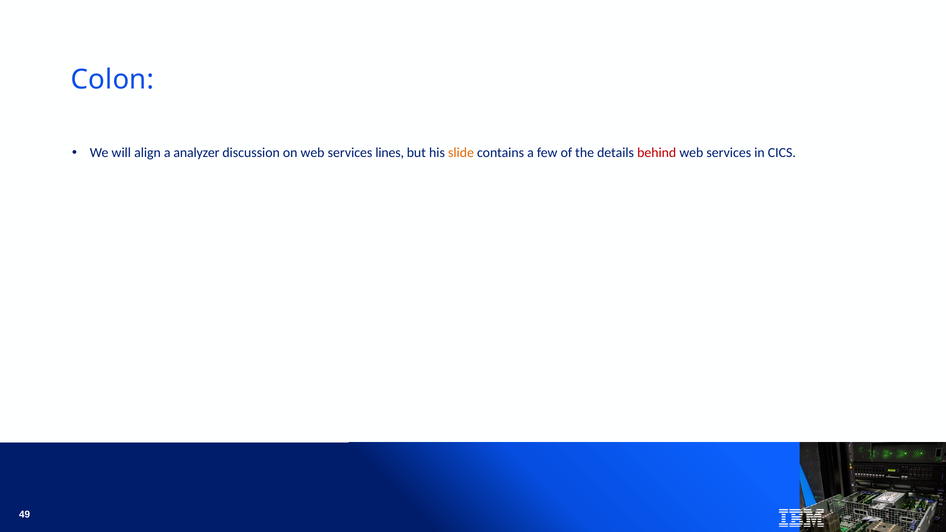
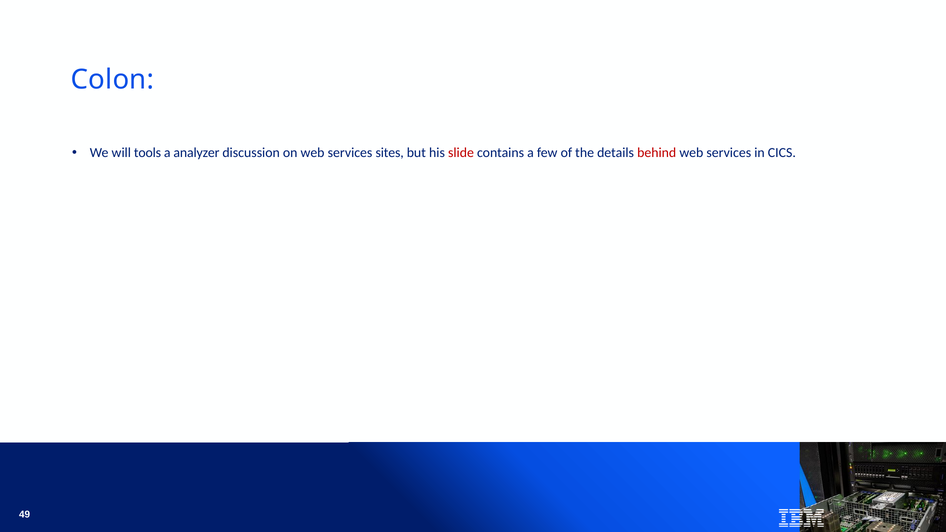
align: align -> tools
lines: lines -> sites
slide colour: orange -> red
